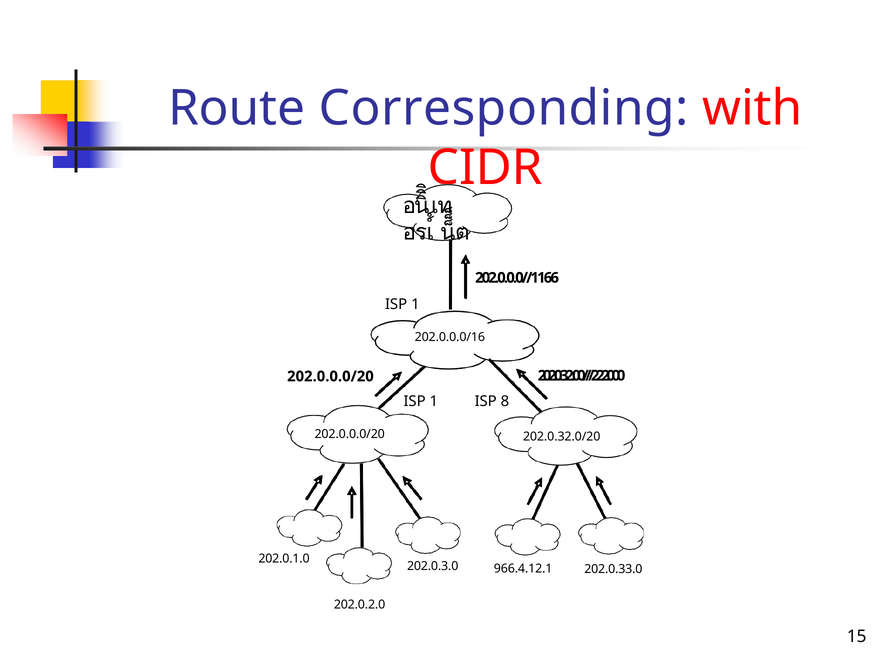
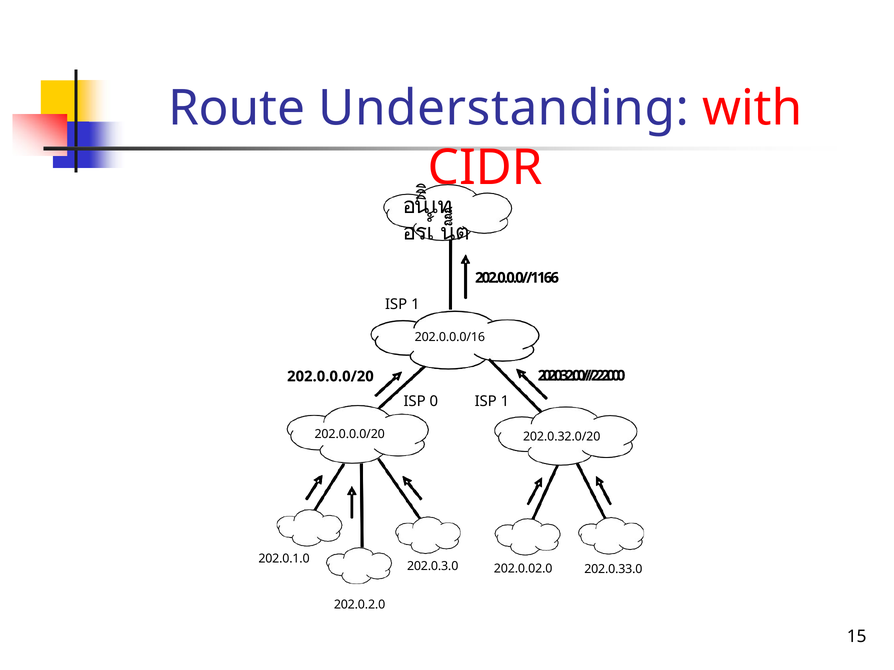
Corresponding: Corresponding -> Understanding
1 at (434, 402): 1 -> 0
8 at (505, 402): 8 -> 1
966.4.12.1: 966.4.12.1 -> 202.0.02.0
